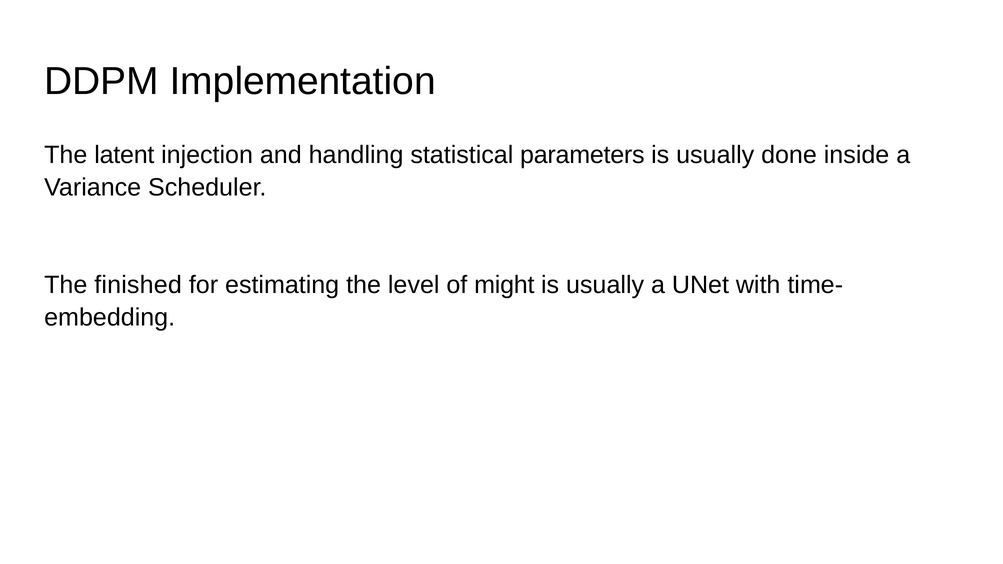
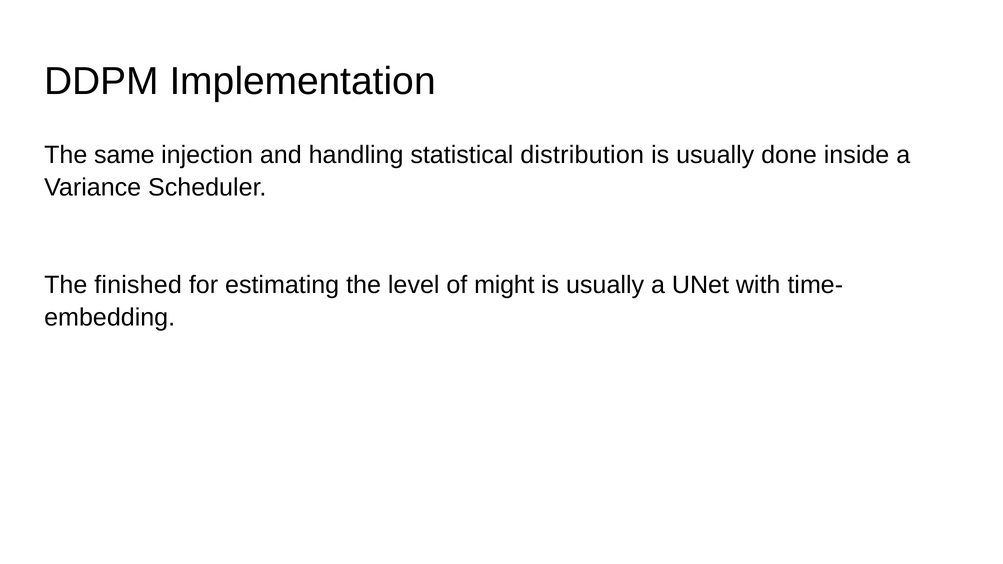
latent: latent -> same
parameters: parameters -> distribution
